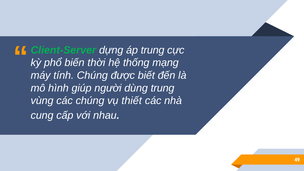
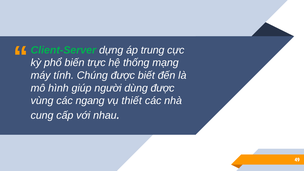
thời: thời -> trực
dùng trung: trung -> được
các chúng: chúng -> ngang
